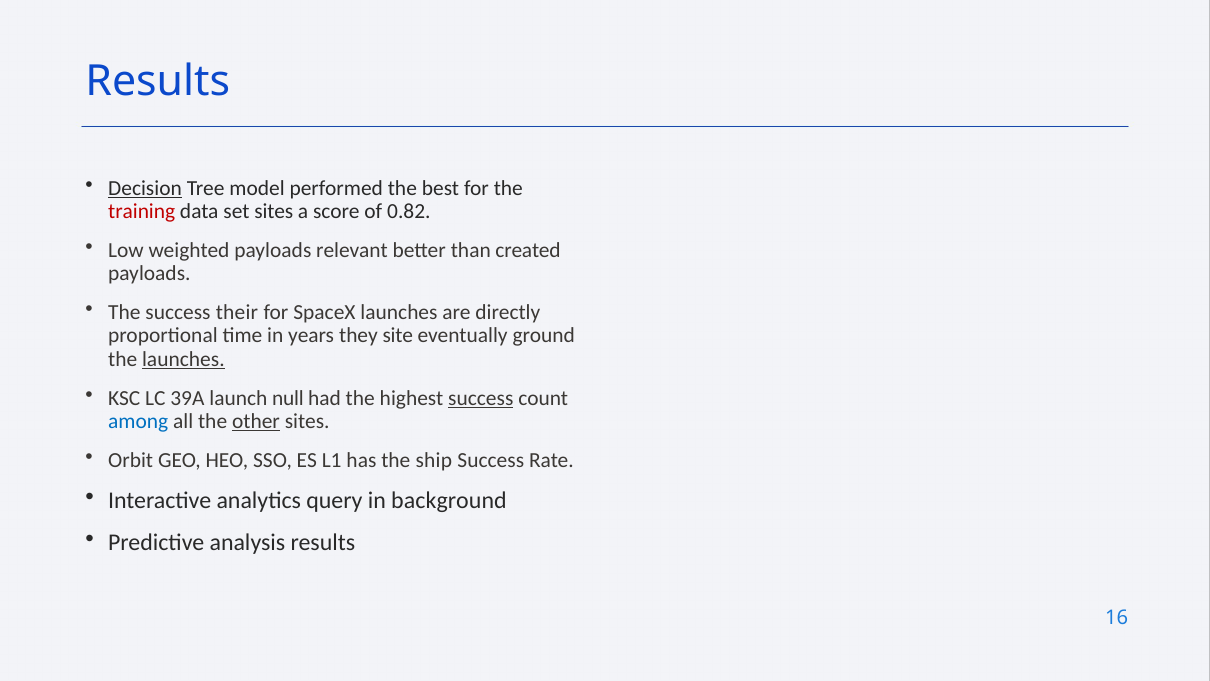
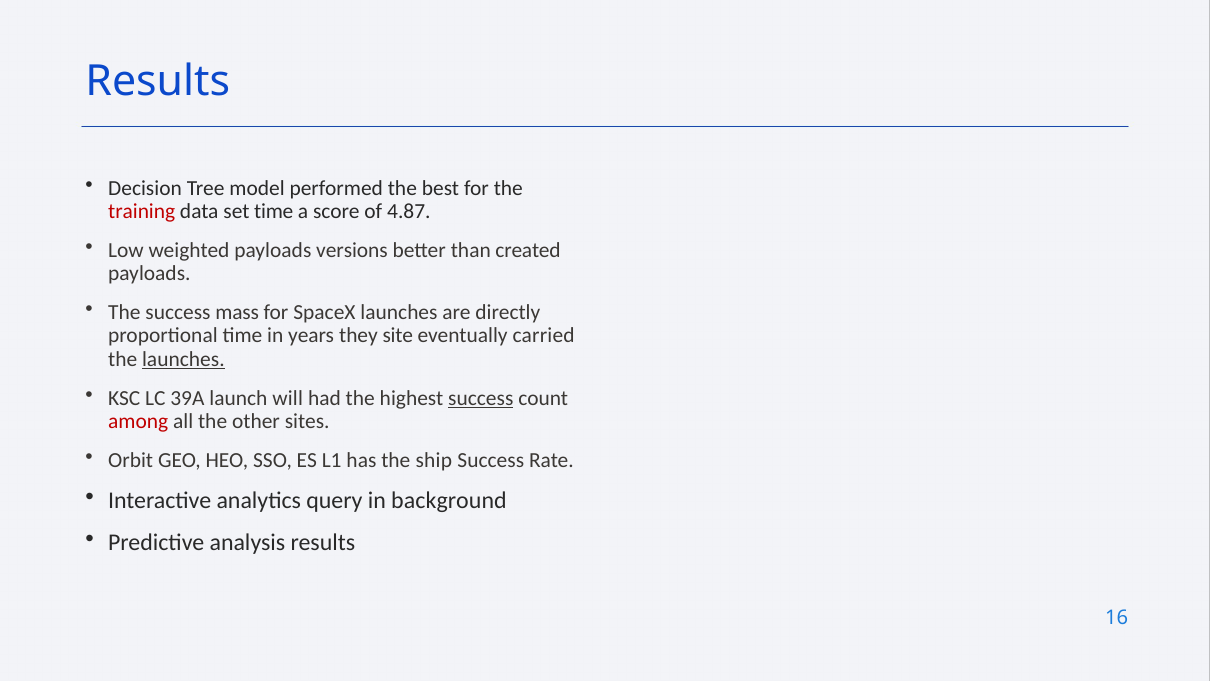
Decision underline: present -> none
set sites: sites -> time
0.82: 0.82 -> 4.87
relevant: relevant -> versions
their: their -> mass
ground: ground -> carried
null: null -> will
among colour: blue -> red
other underline: present -> none
